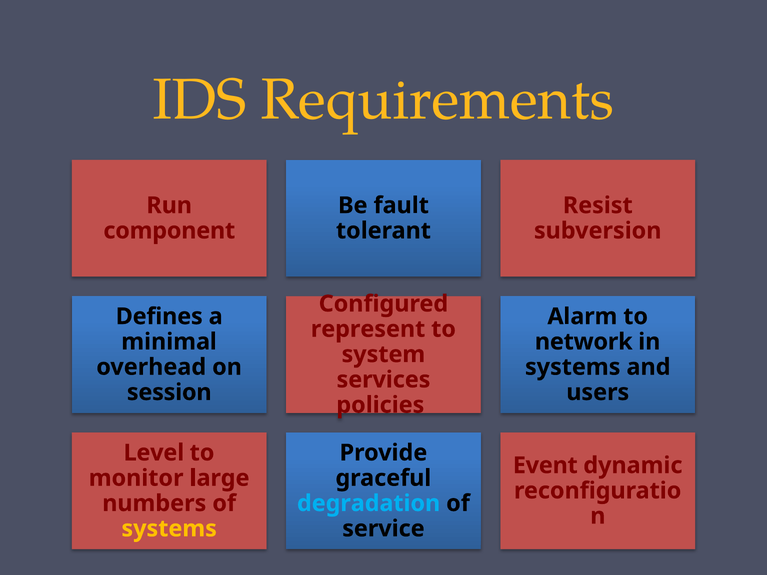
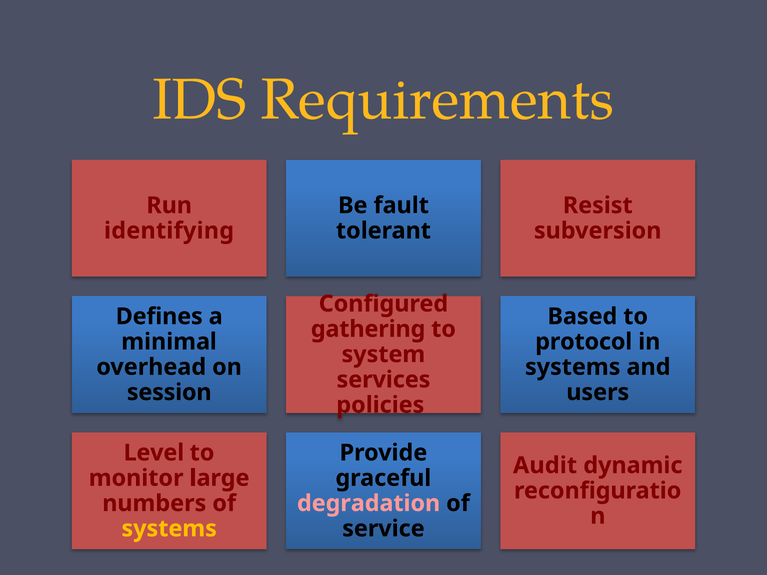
component: component -> identifying
Alarm: Alarm -> Based
represent: represent -> gathering
network: network -> protocol
Event: Event -> Audit
degradation colour: light blue -> pink
